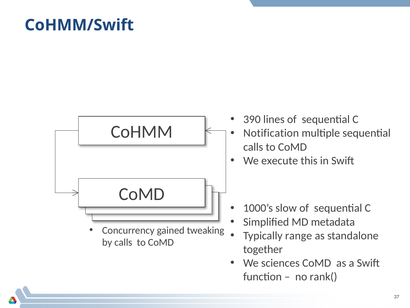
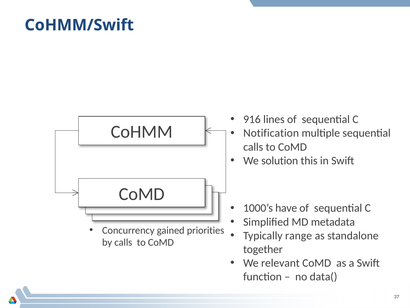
390: 390 -> 916
execute: execute -> solution
slow: slow -> have
tweaking: tweaking -> priorities
sciences: sciences -> relevant
rank(: rank( -> data(
